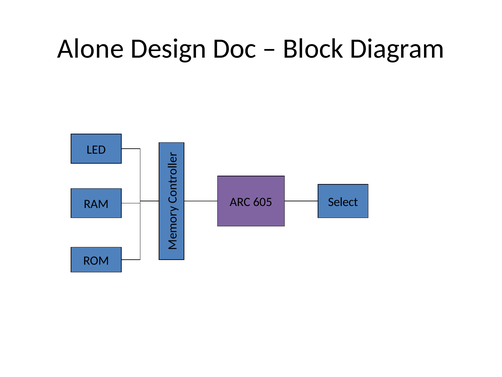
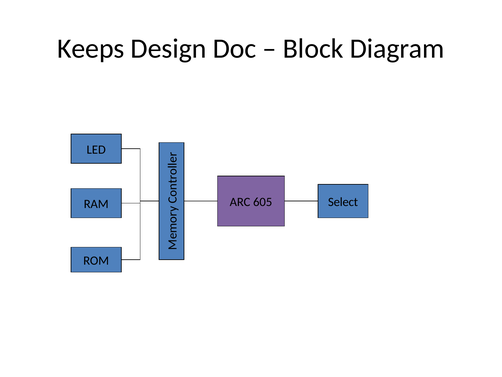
Alone: Alone -> Keeps
